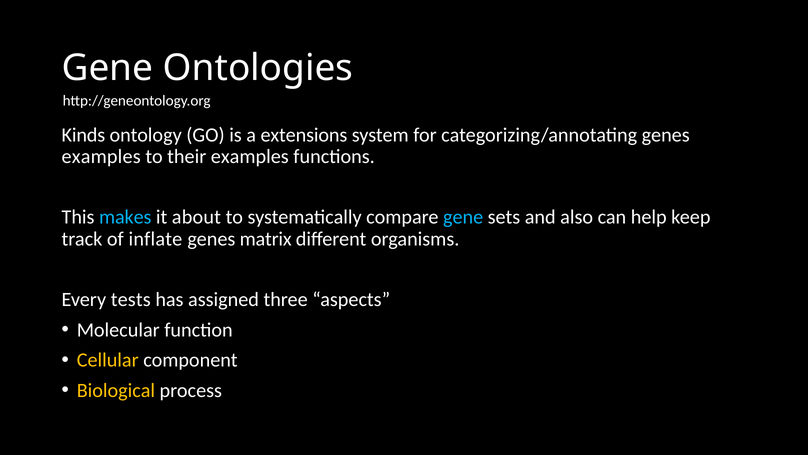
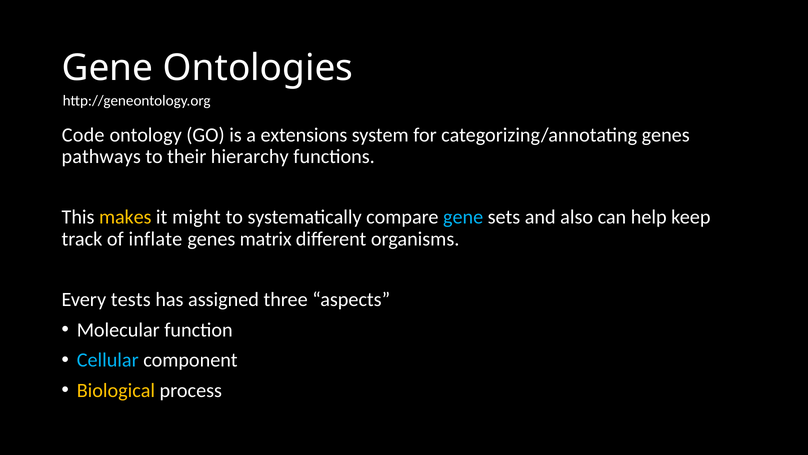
Kinds: Kinds -> Code
examples at (101, 157): examples -> pathways
their examples: examples -> hierarchy
makes colour: light blue -> yellow
about: about -> might
Cellular colour: yellow -> light blue
